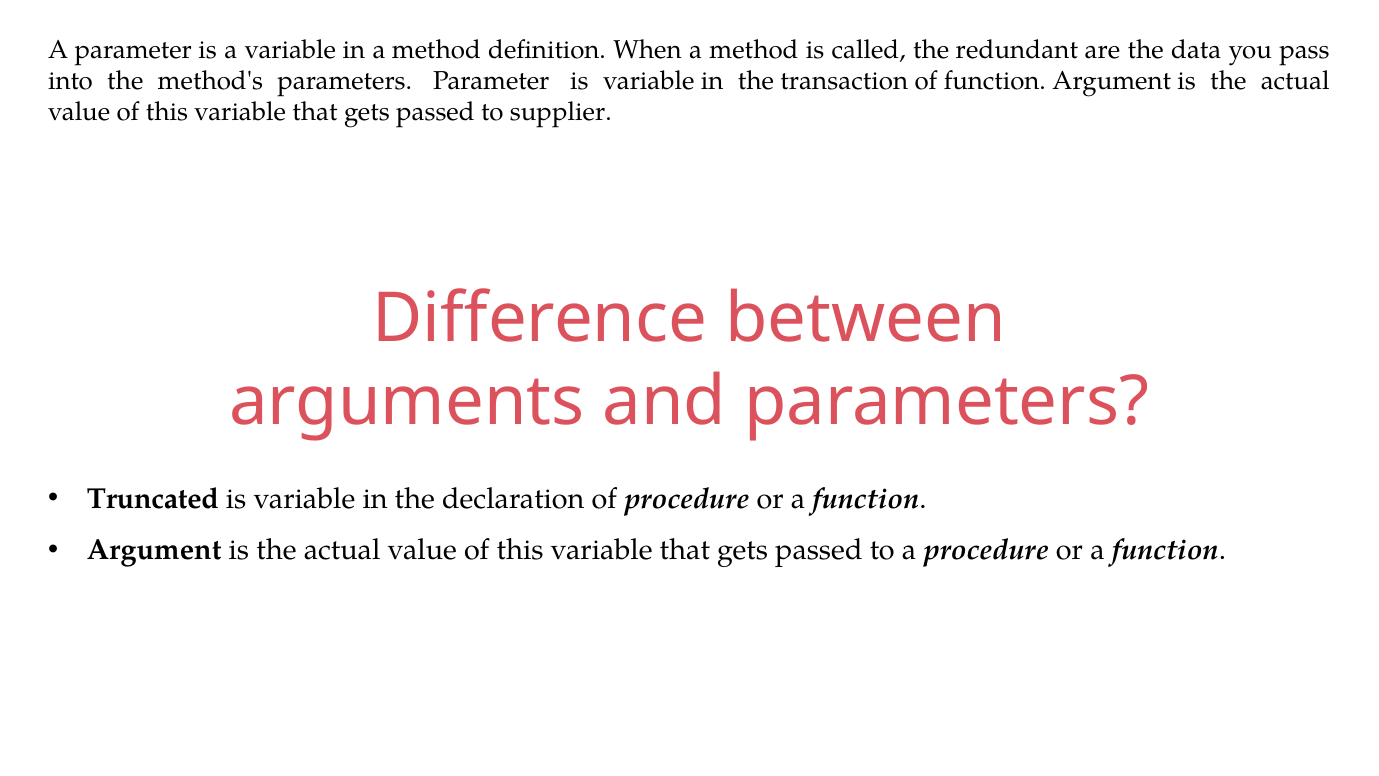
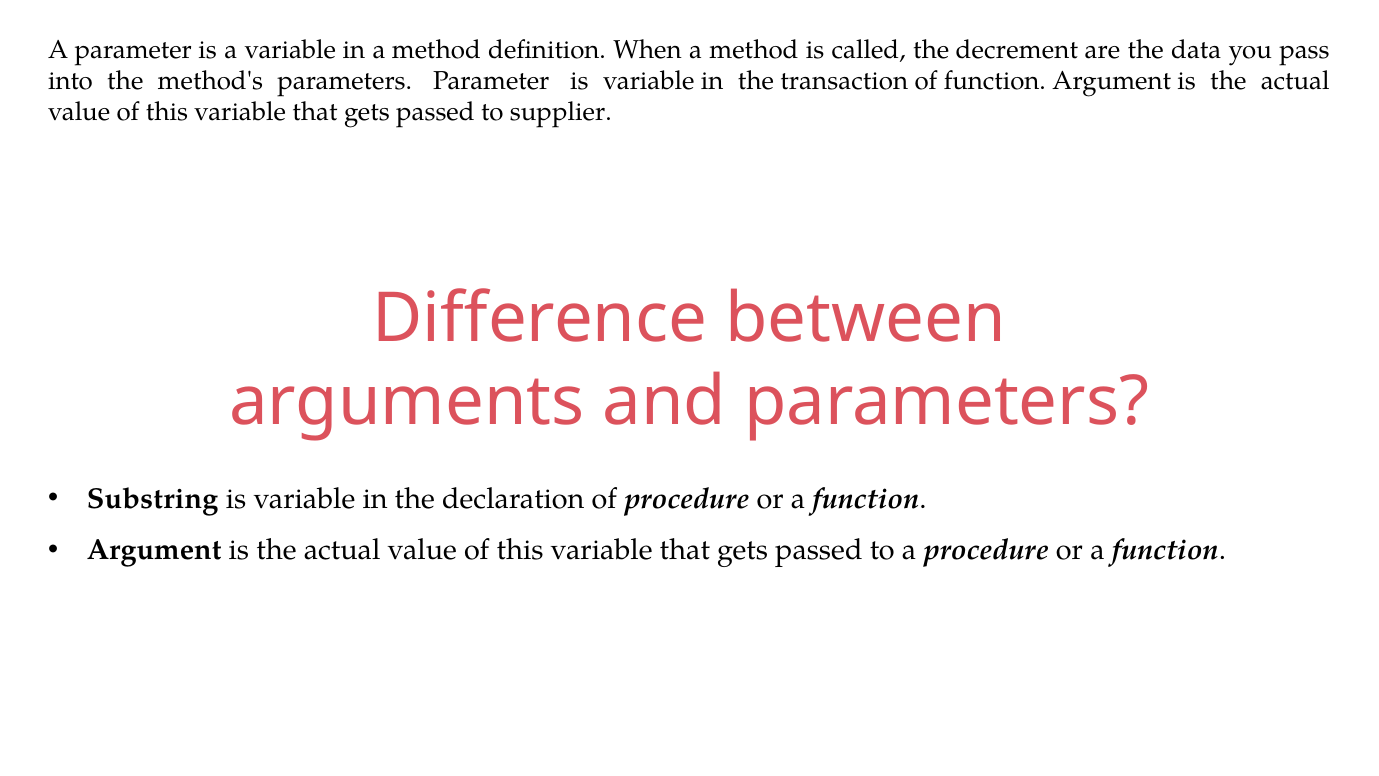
redundant: redundant -> decrement
Truncated: Truncated -> Substring
